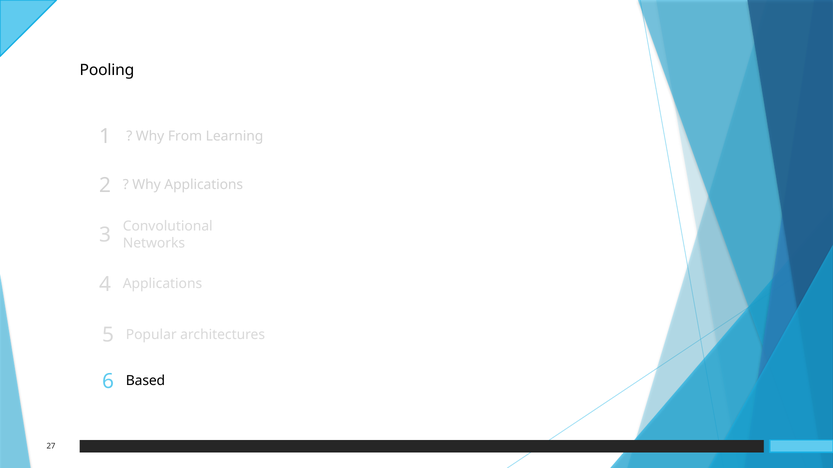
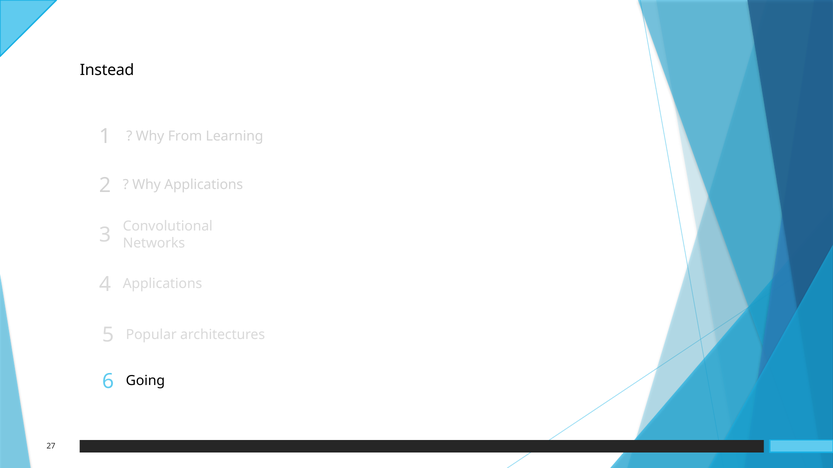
Pooling: Pooling -> Instead
Based: Based -> Going
